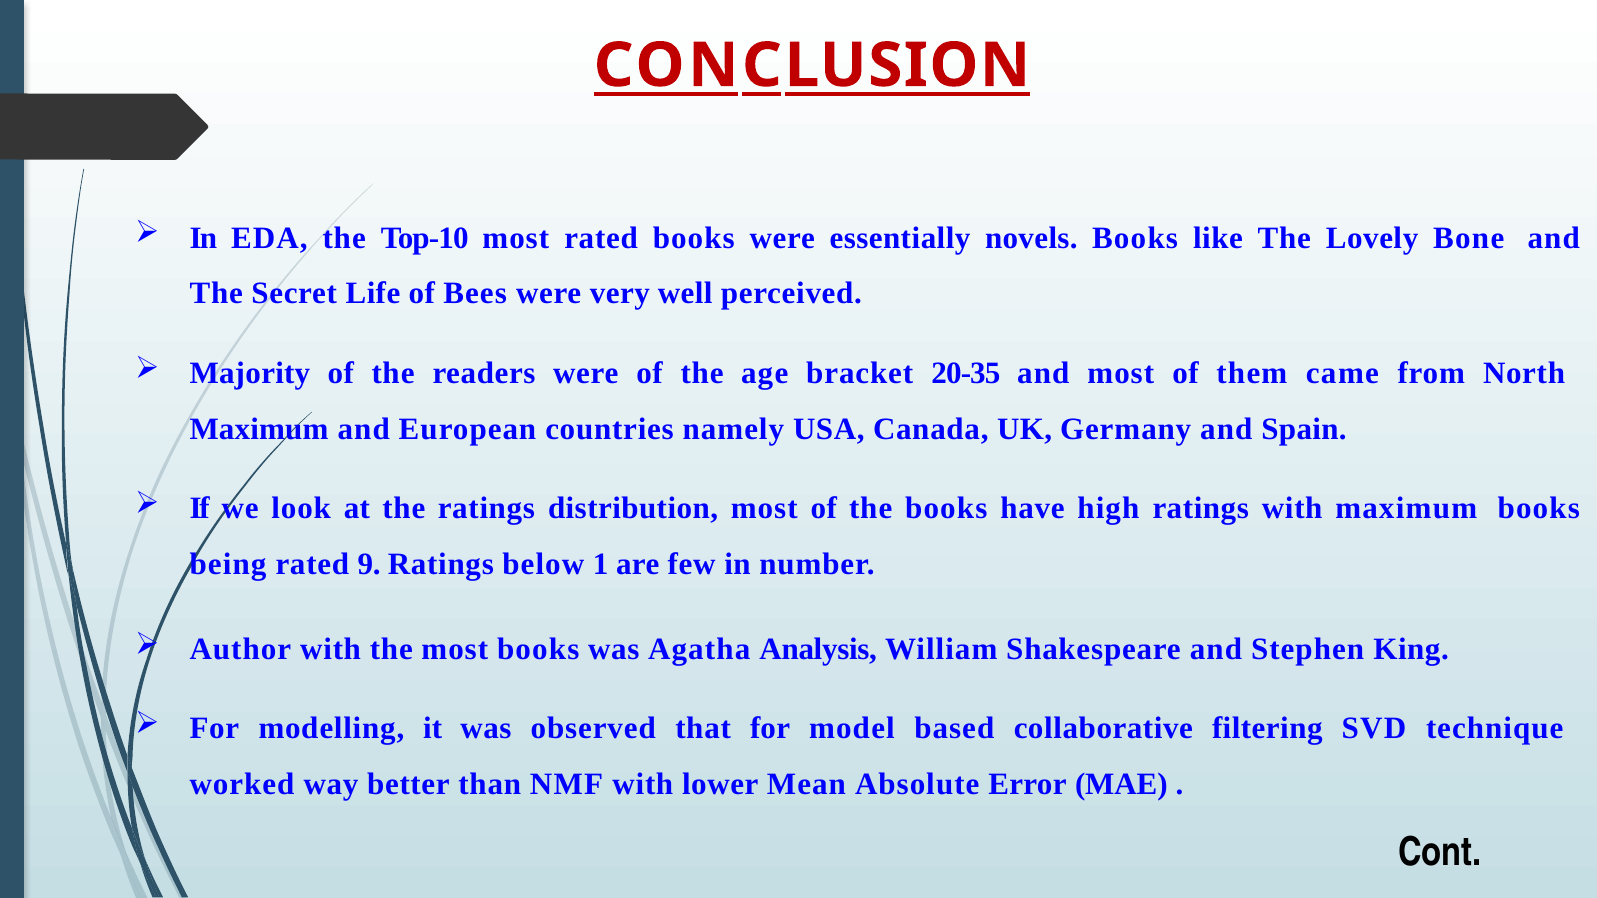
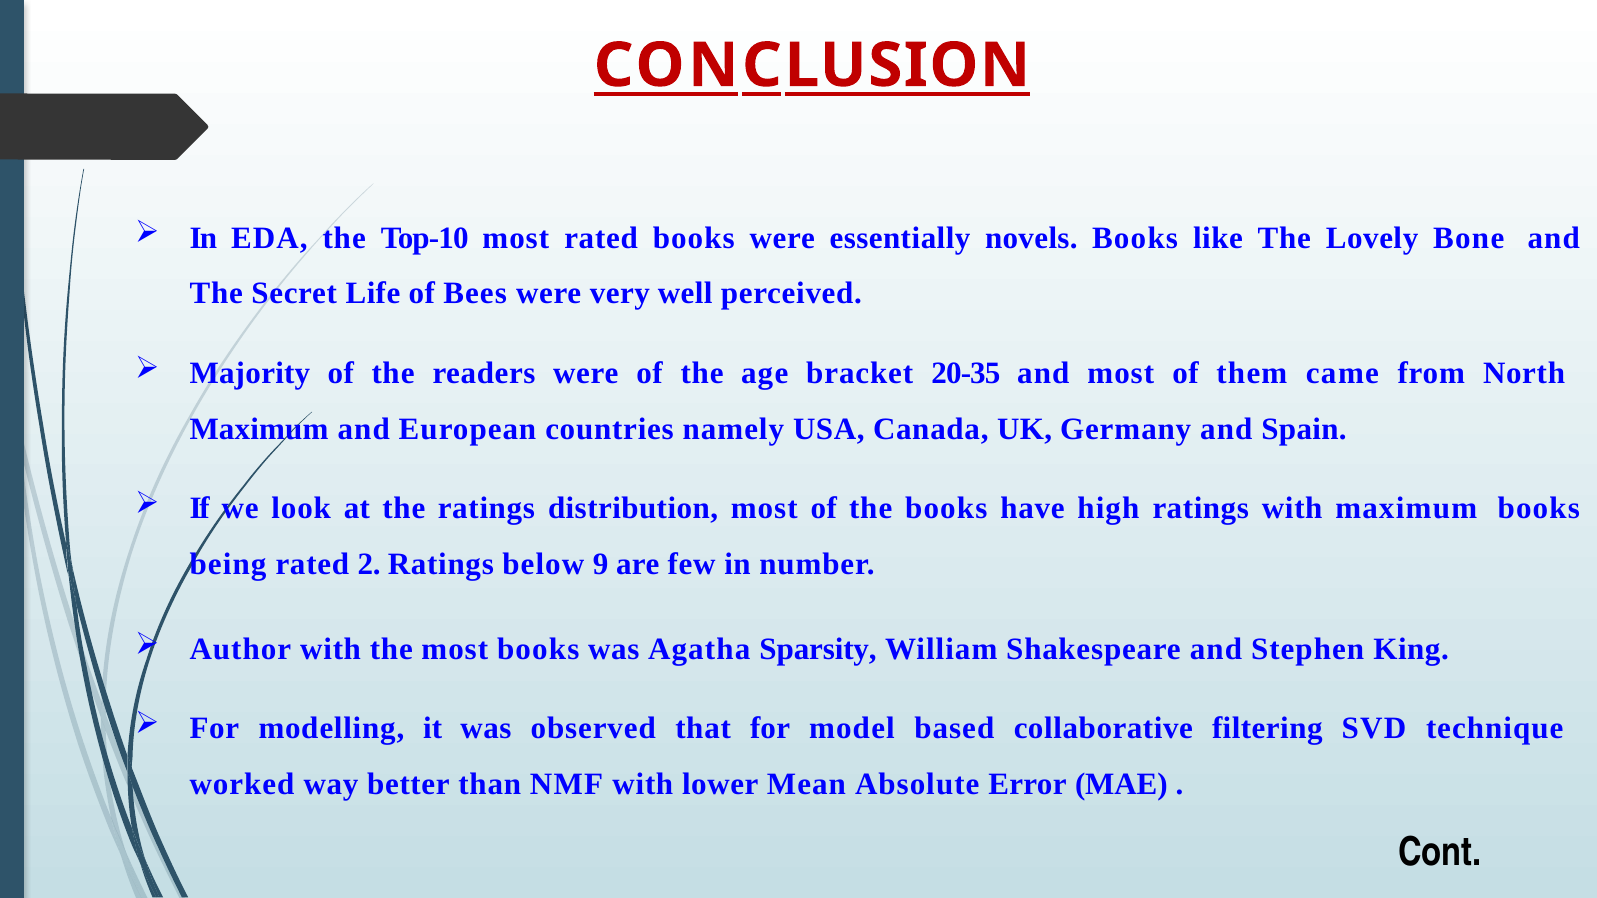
9: 9 -> 2
1: 1 -> 9
Analysis: Analysis -> Sparsity
